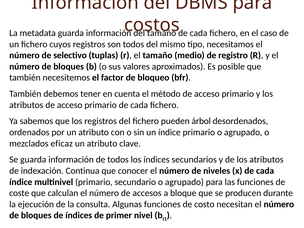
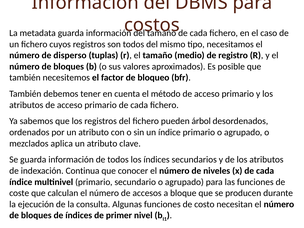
selectivo: selectivo -> disperso
eficaz: eficaz -> aplica
